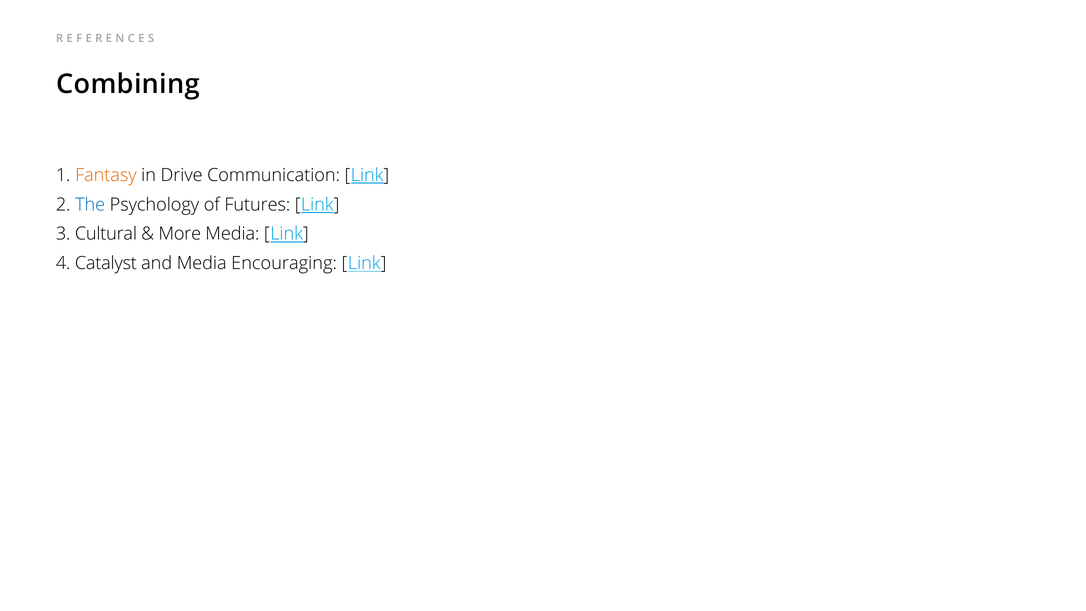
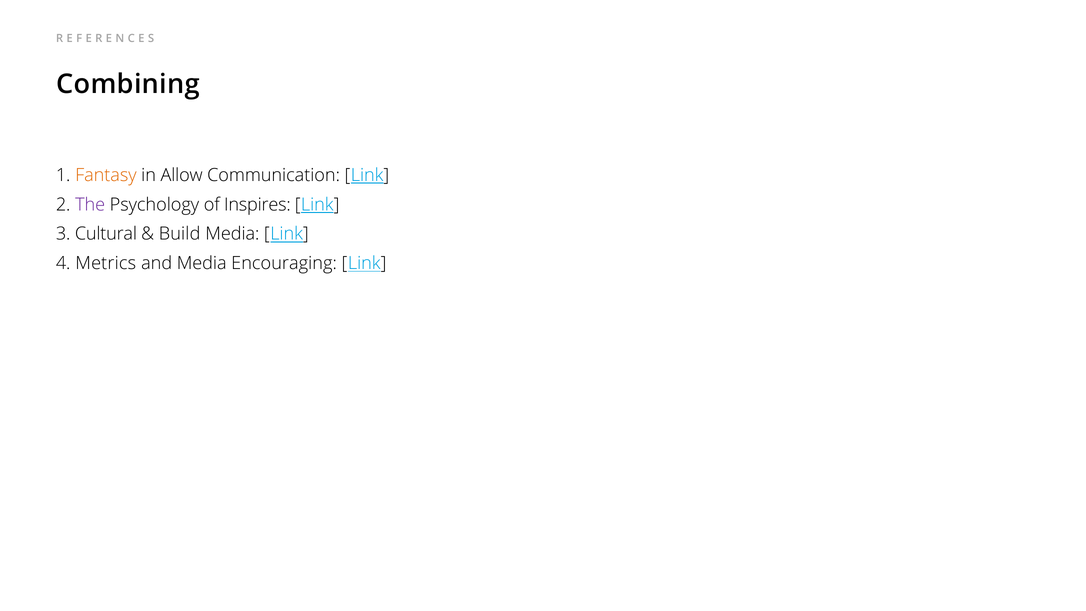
Drive: Drive -> Allow
The colour: blue -> purple
Futures: Futures -> Inspires
More: More -> Build
Catalyst: Catalyst -> Metrics
